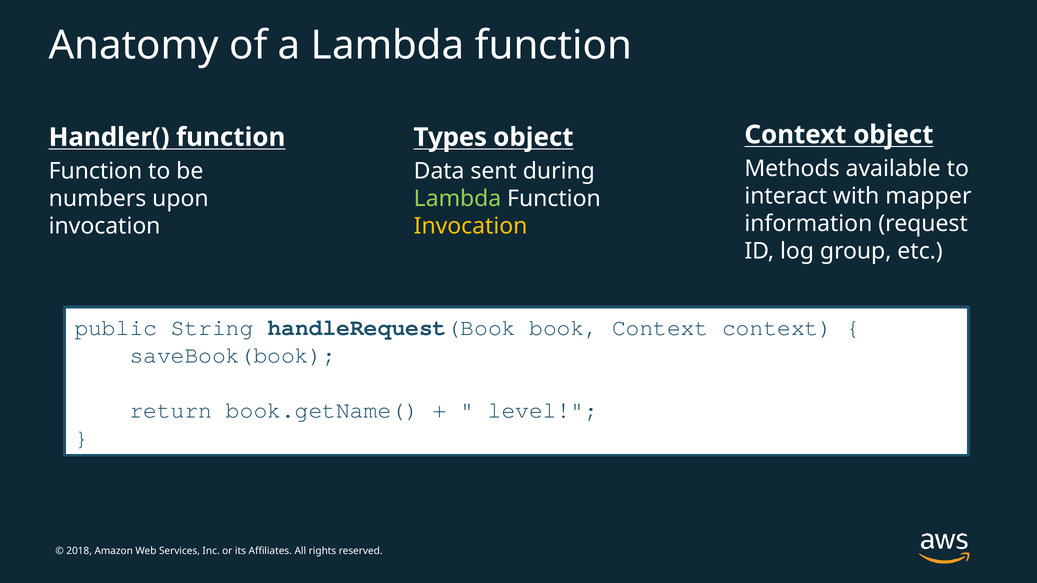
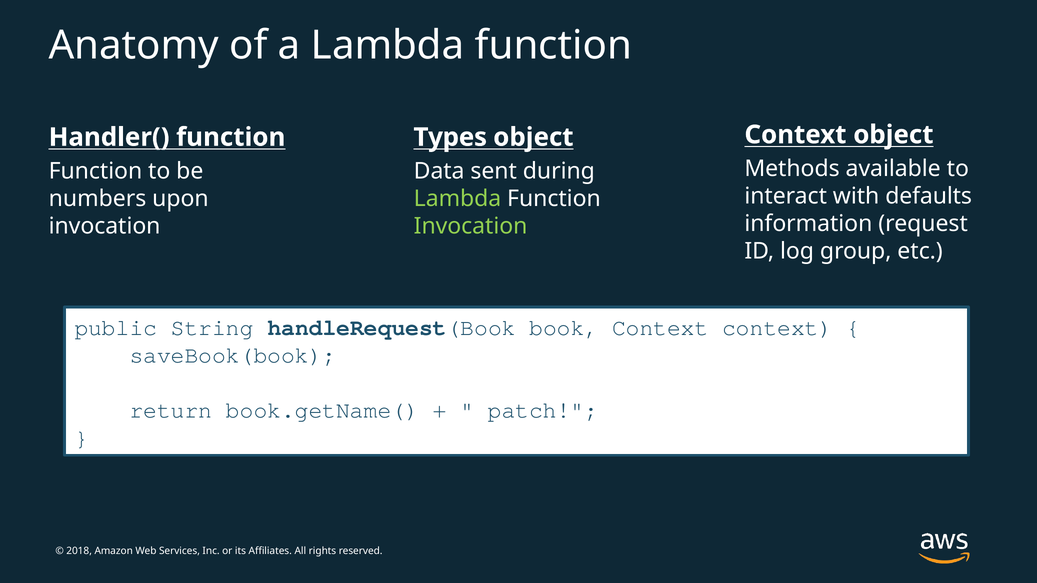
mapper: mapper -> defaults
Invocation at (471, 226) colour: yellow -> light green
level: level -> patch
